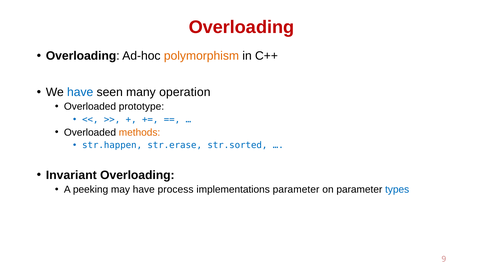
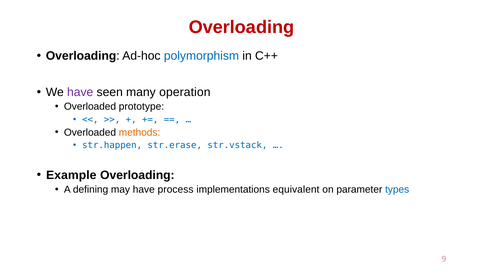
polymorphism colour: orange -> blue
have at (80, 92) colour: blue -> purple
str.sorted: str.sorted -> str.vstack
Invariant: Invariant -> Example
peeking: peeking -> defining
implementations parameter: parameter -> equivalent
